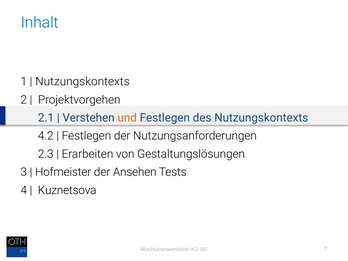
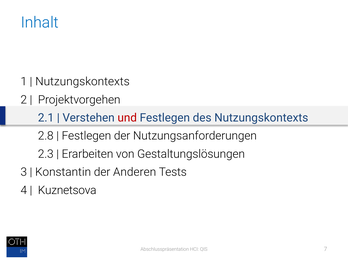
und colour: orange -> red
4.2: 4.2 -> 2.8
Hofmeister: Hofmeister -> Konstantin
Ansehen: Ansehen -> Anderen
